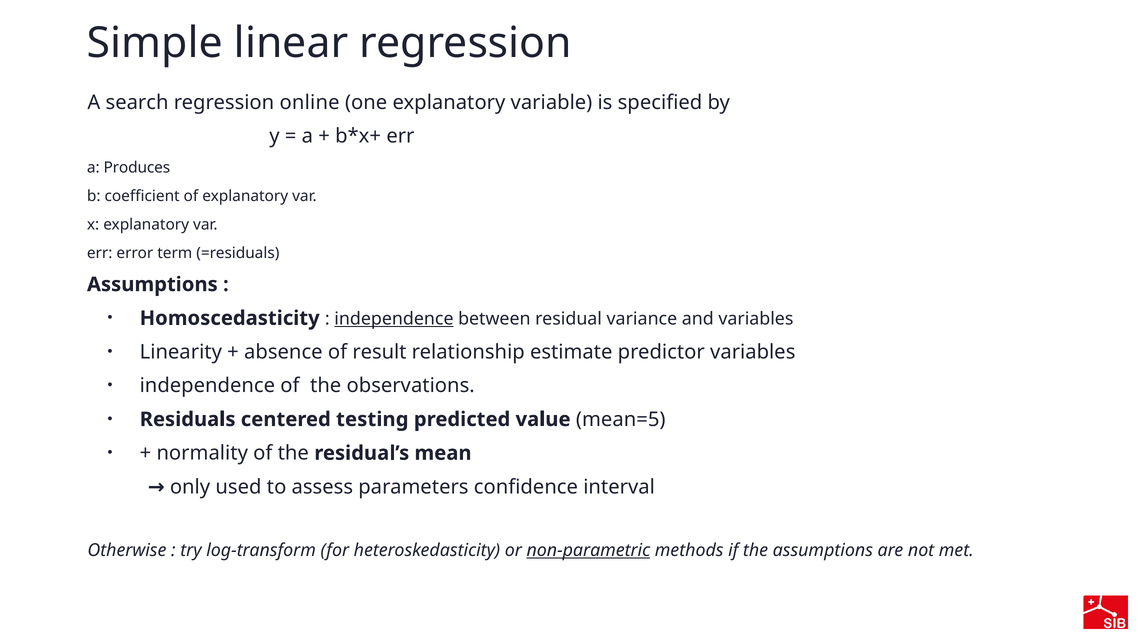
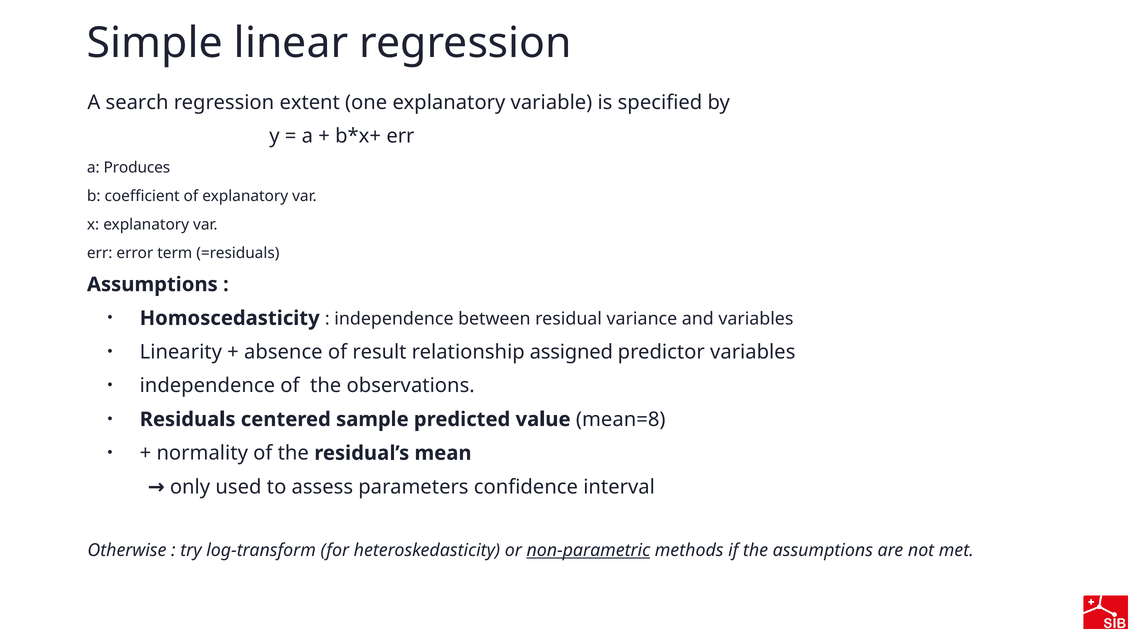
online: online -> extent
independence at (394, 319) underline: present -> none
estimate: estimate -> assigned
testing: testing -> sample
mean=5: mean=5 -> mean=8
